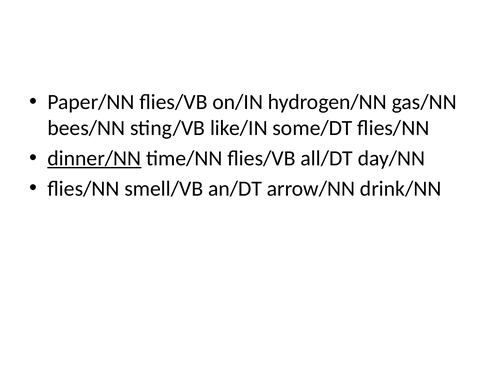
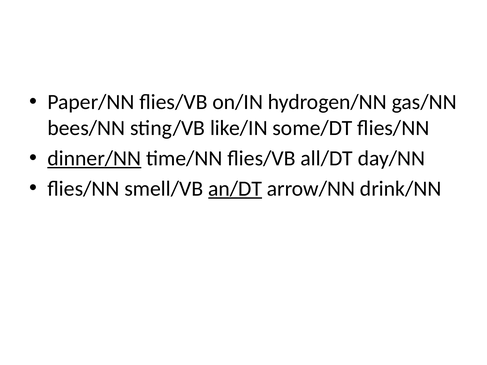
an/DT underline: none -> present
